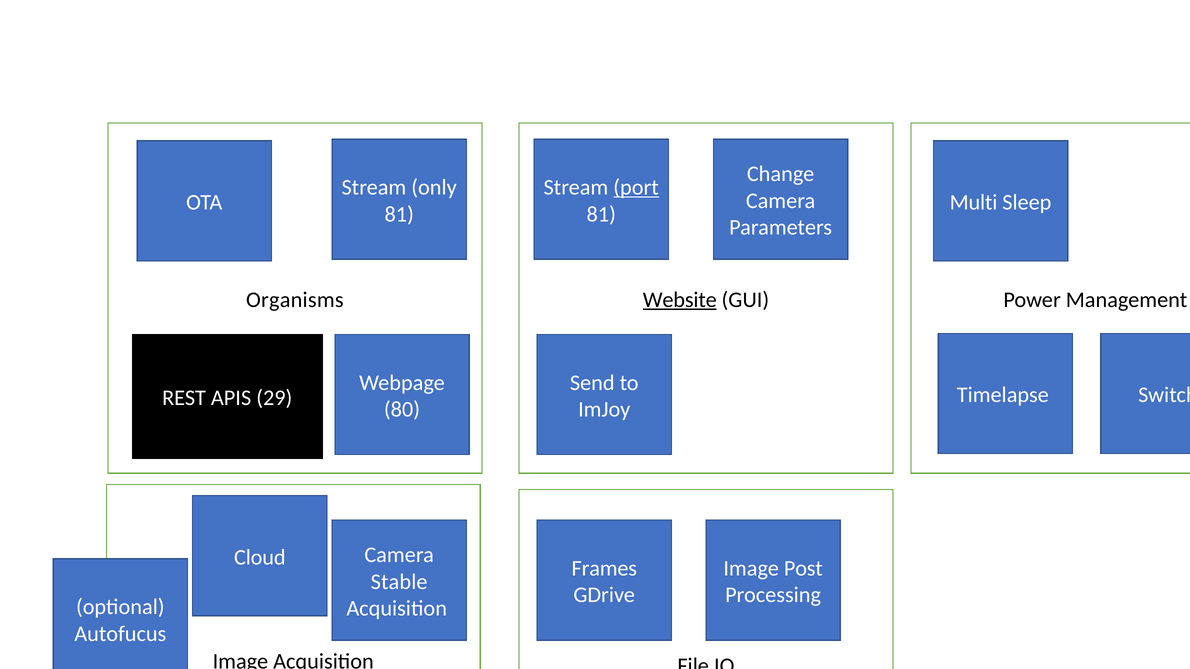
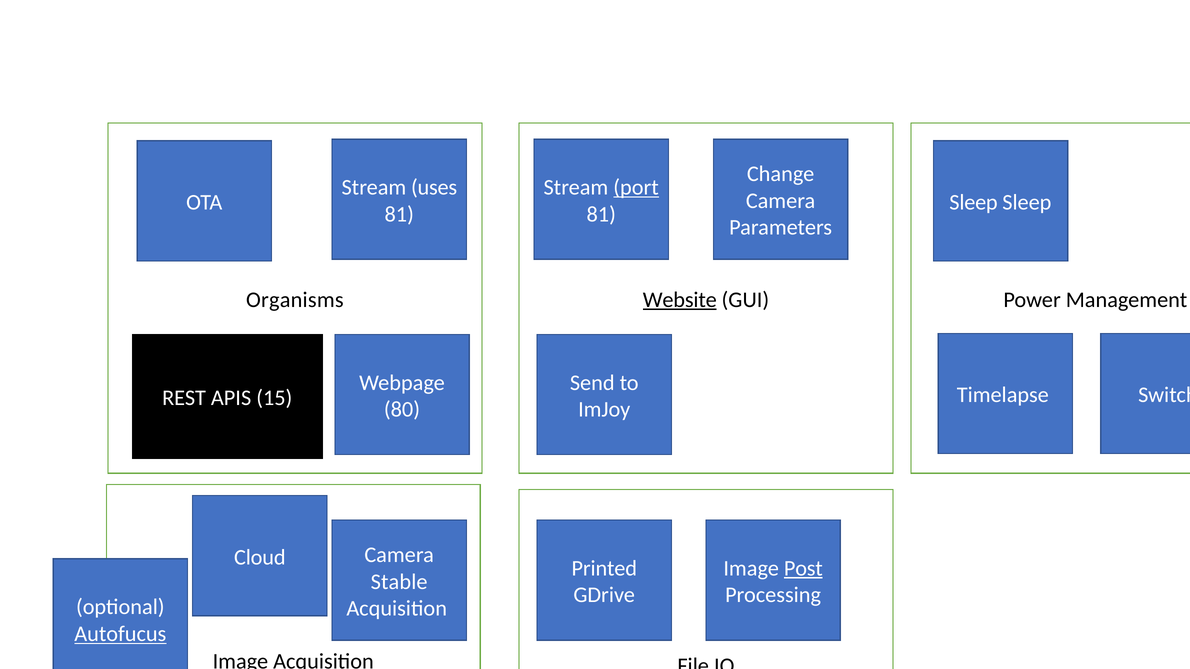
only: only -> uses
Multi at (974, 203): Multi -> Sleep
29: 29 -> 15
Frames: Frames -> Printed
Post underline: none -> present
Autofucus underline: none -> present
